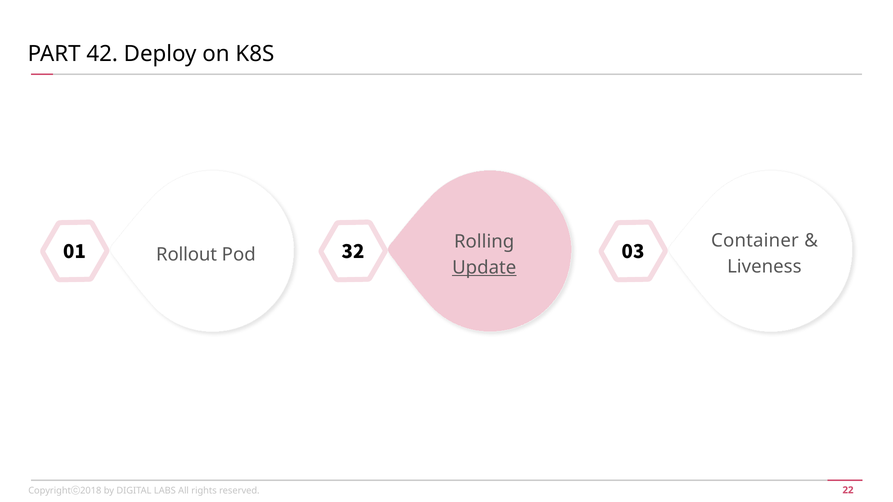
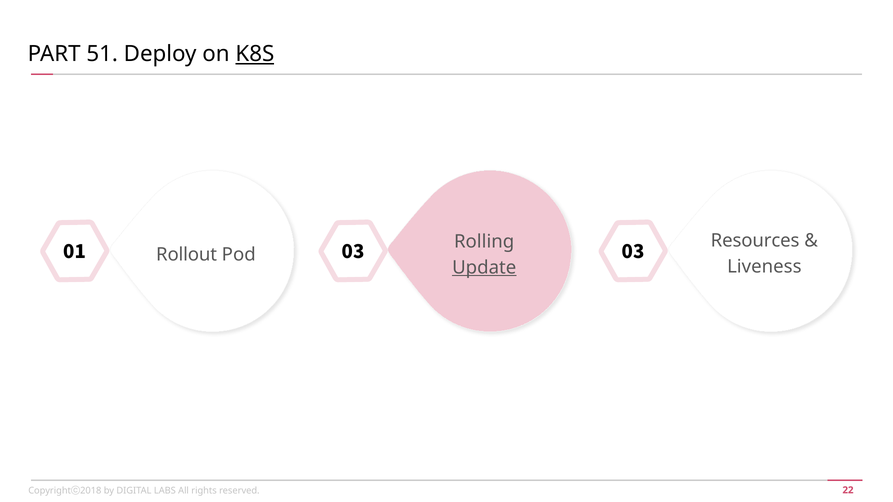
42: 42 -> 51
K8S underline: none -> present
Container: Container -> Resources
Pod 32: 32 -> 03
